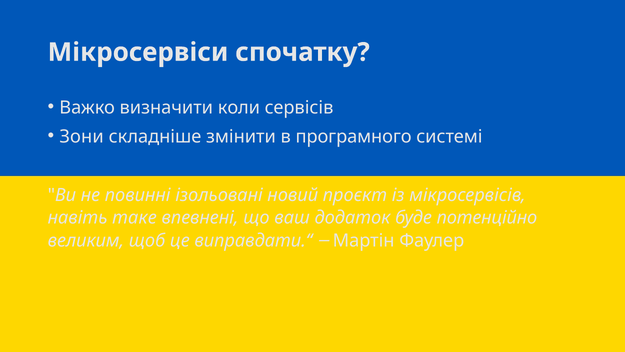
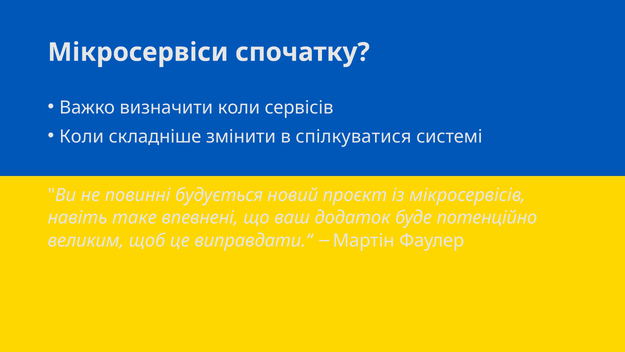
Зони at (82, 137): Зони -> Коли
програмного: програмного -> спілкуватися
ізольовані: ізольовані -> будується
